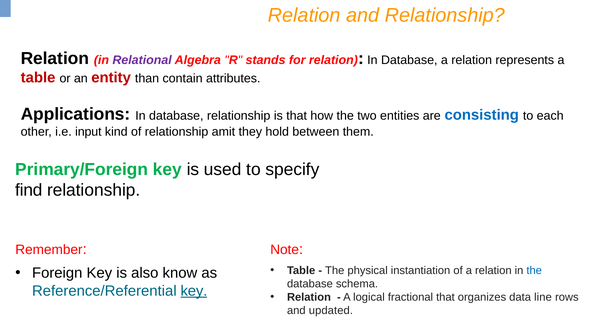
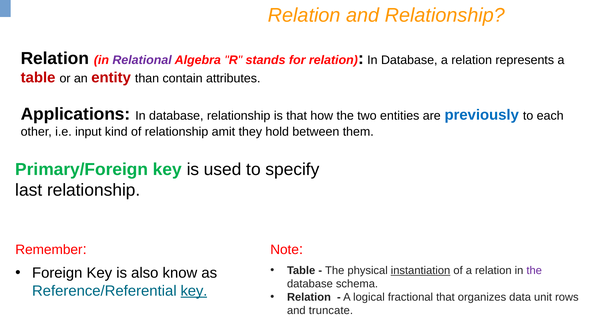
consisting: consisting -> previously
find: find -> last
instantiation underline: none -> present
the at (534, 271) colour: blue -> purple
line: line -> unit
updated: updated -> truncate
